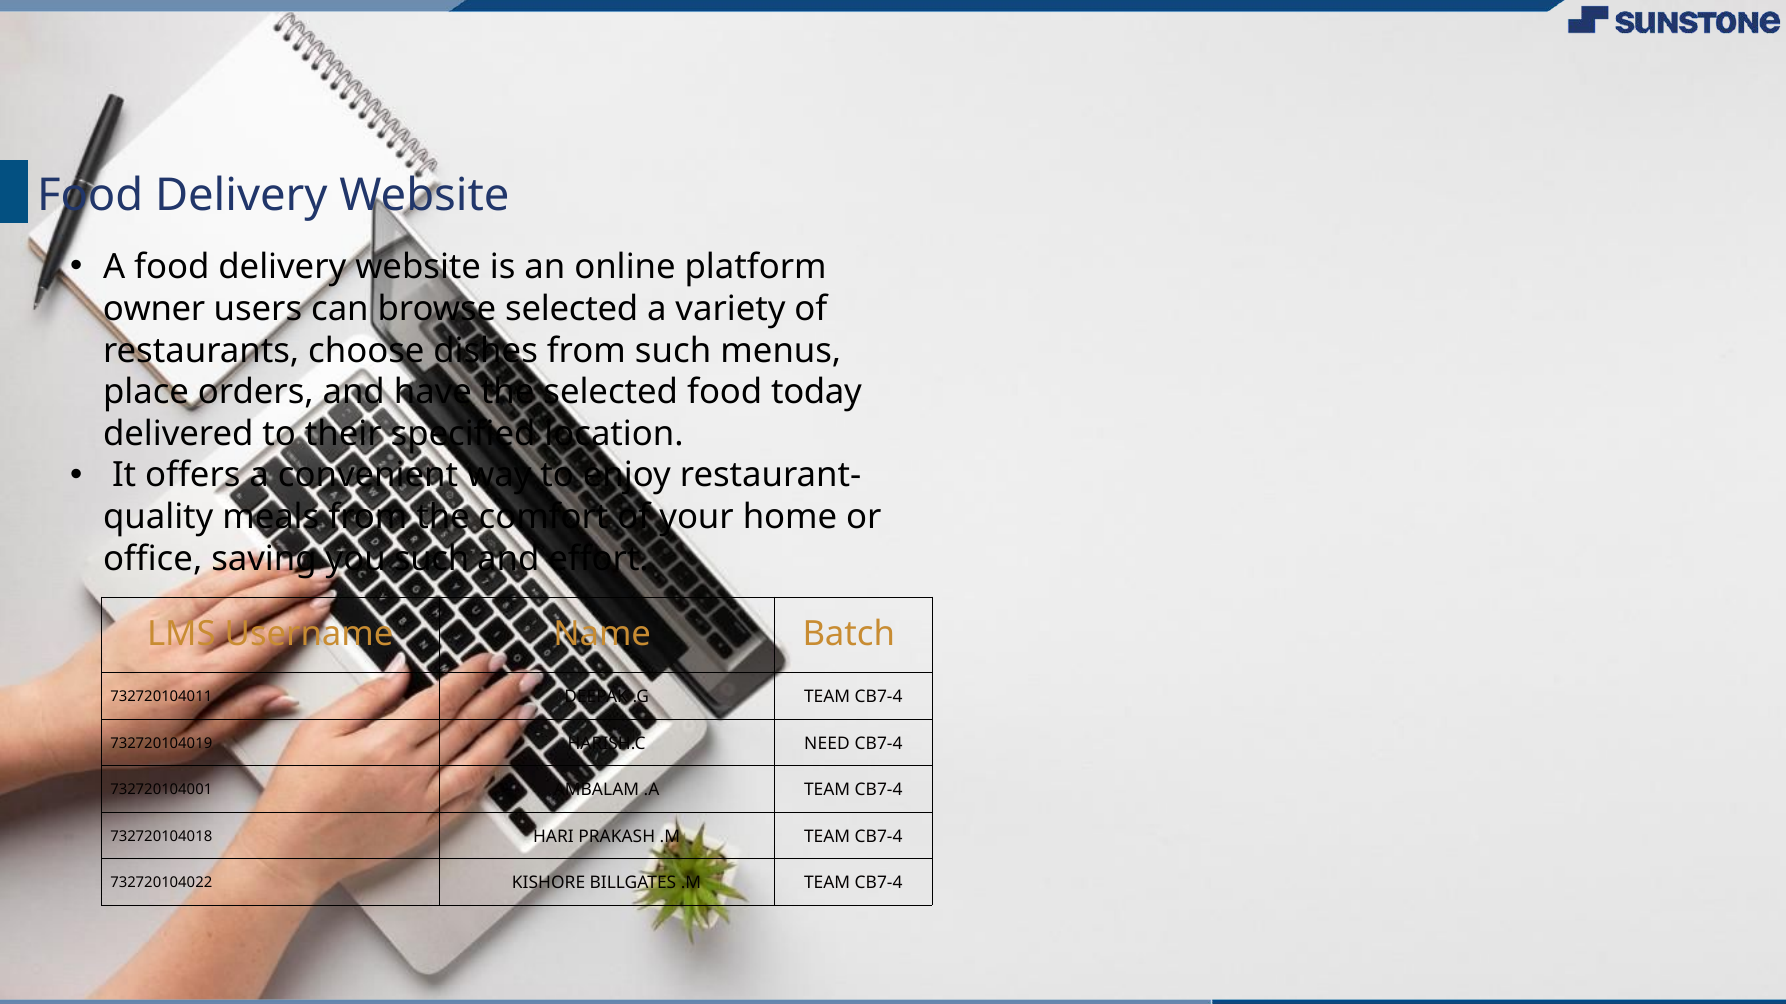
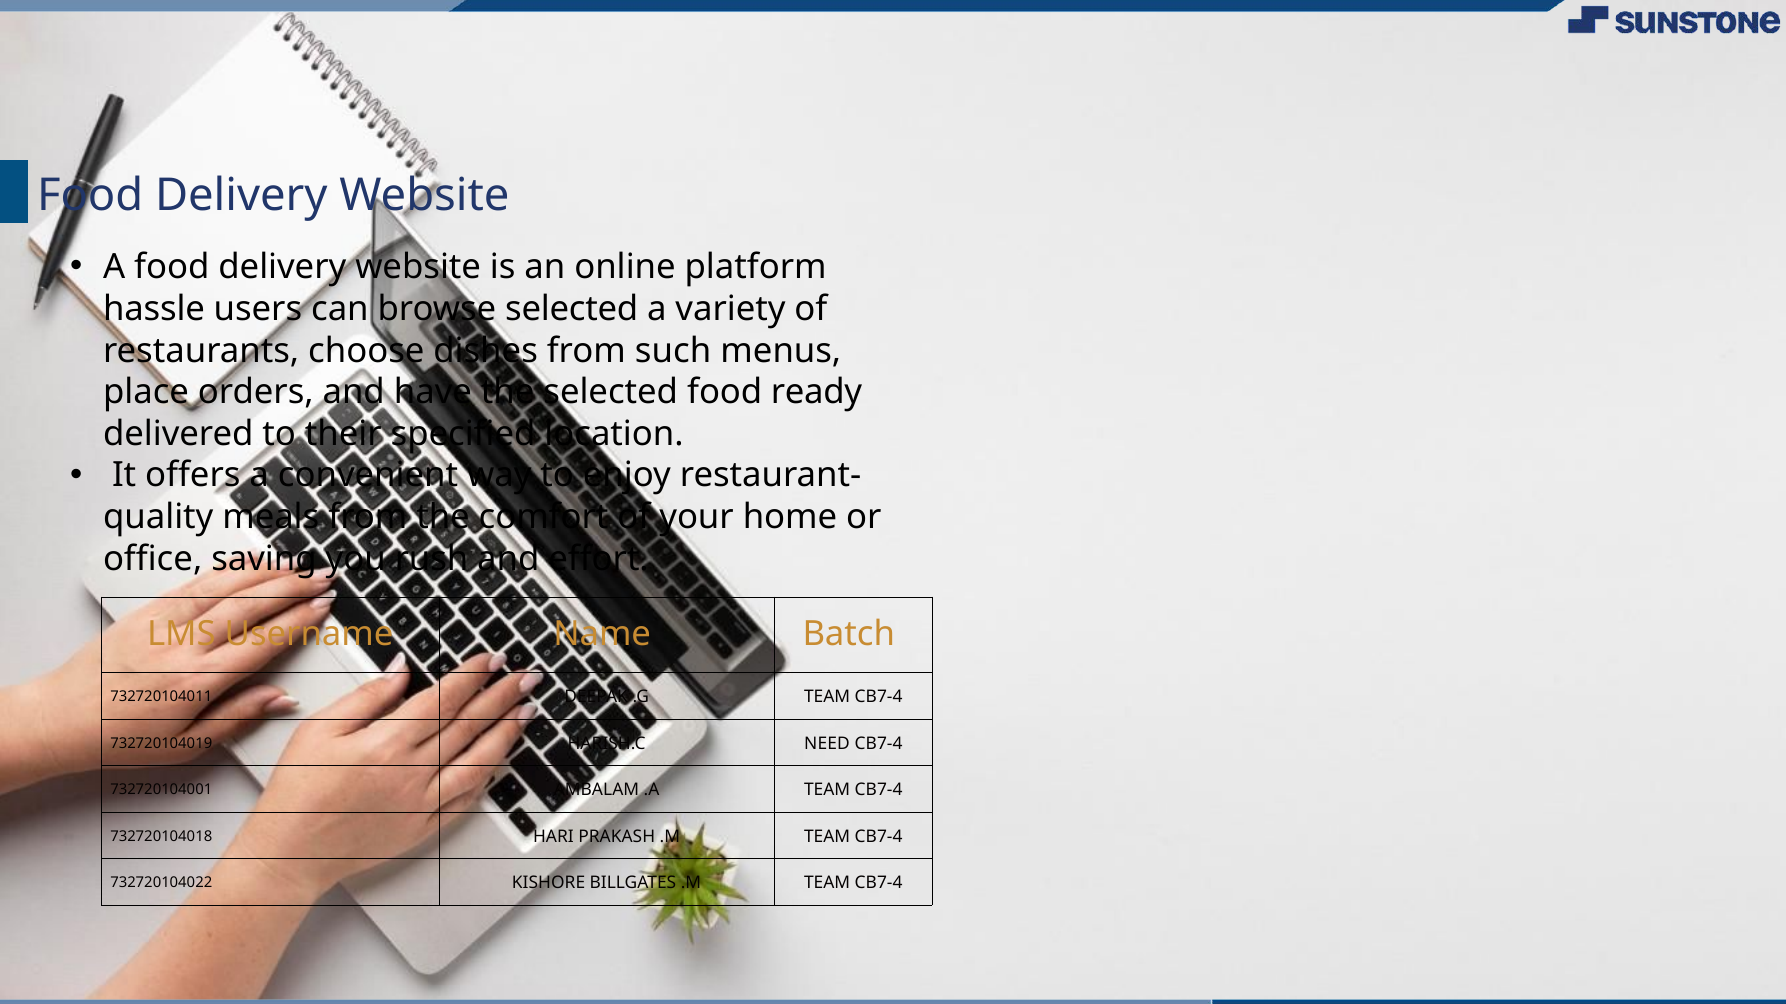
owner: owner -> hassle
today: today -> ready
you such: such -> rush
